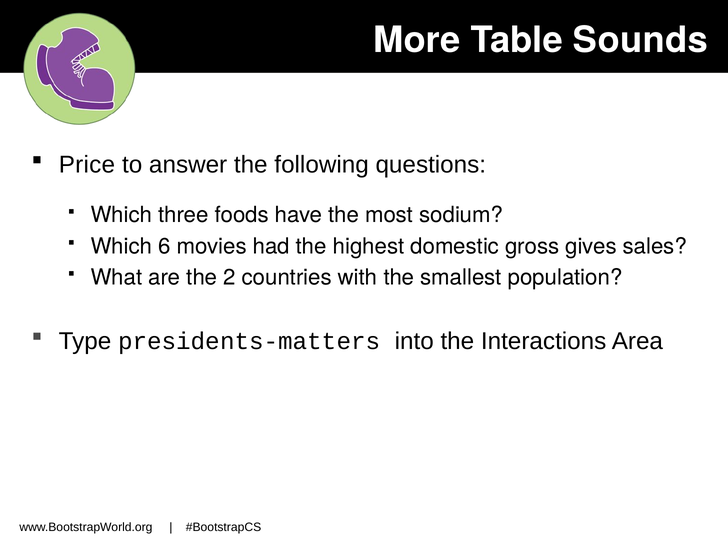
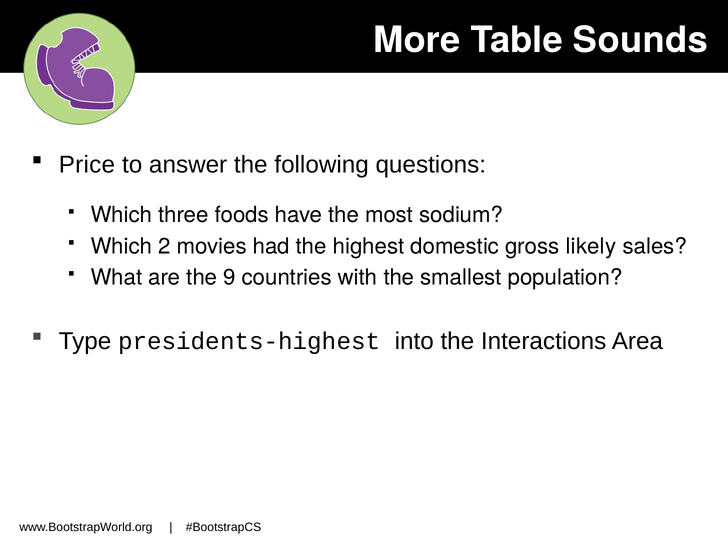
6: 6 -> 2
gives: gives -> likely
2: 2 -> 9
presidents-matters: presidents-matters -> presidents-highest
